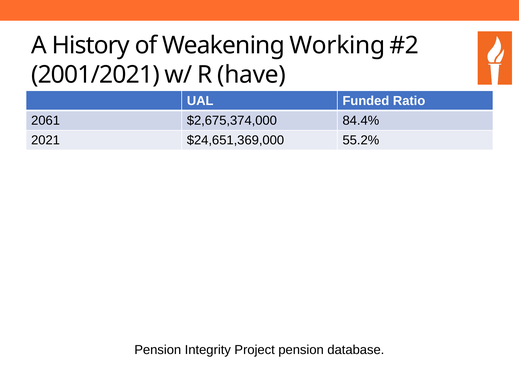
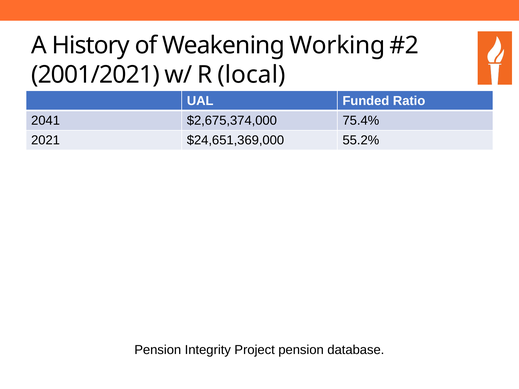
have: have -> local
2061: 2061 -> 2041
84.4%: 84.4% -> 75.4%
